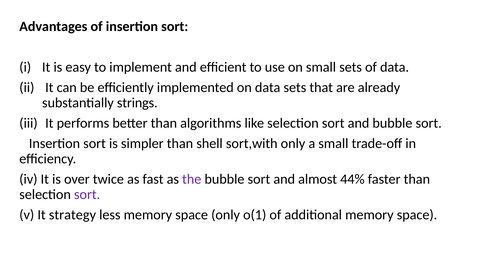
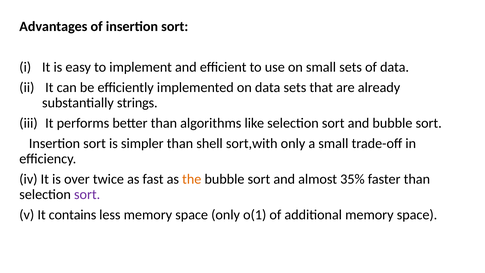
the colour: purple -> orange
44%: 44% -> 35%
strategy: strategy -> contains
